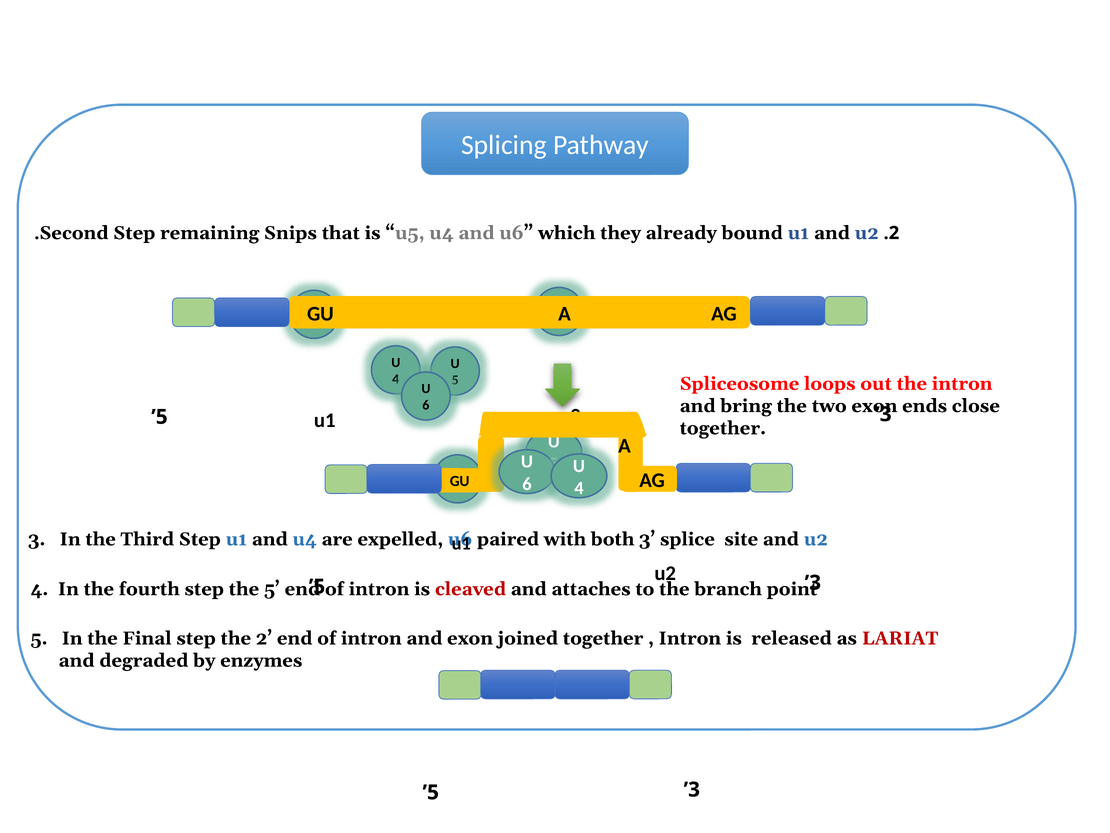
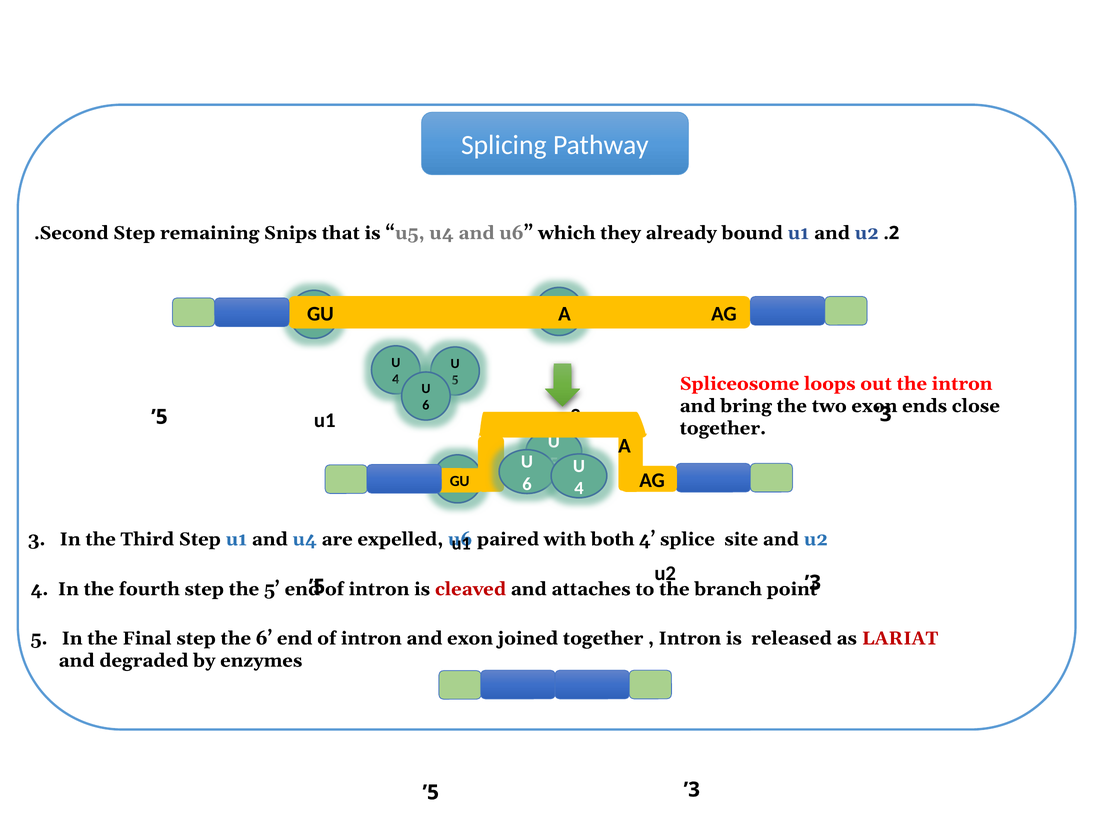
both 3: 3 -> 4
the 2: 2 -> 6
